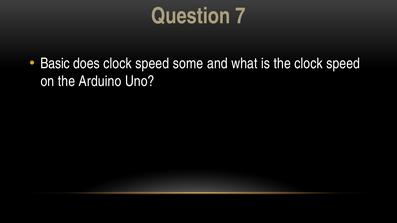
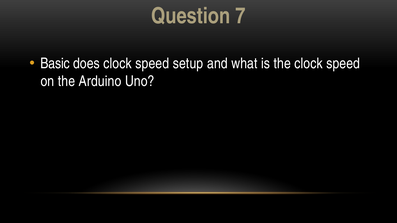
some: some -> setup
